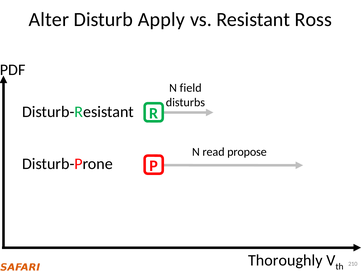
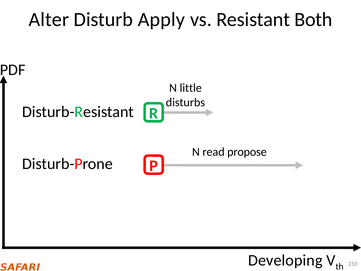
Ross: Ross -> Both
field: field -> little
Thoroughly: Thoroughly -> Developing
